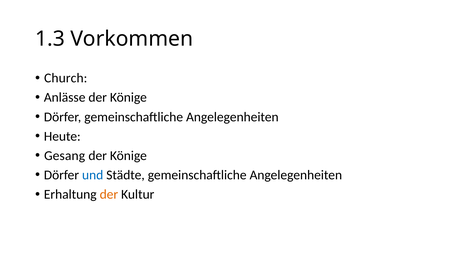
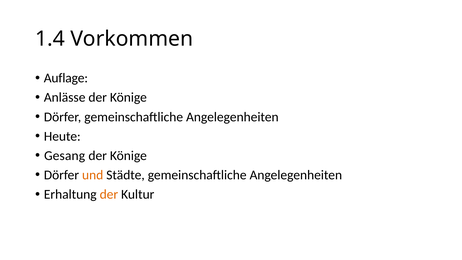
1.3: 1.3 -> 1.4
Church: Church -> Auflage
und colour: blue -> orange
